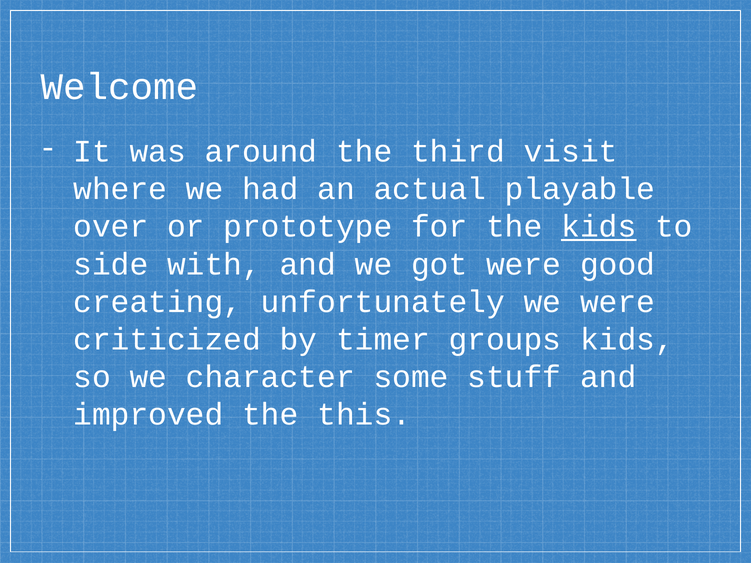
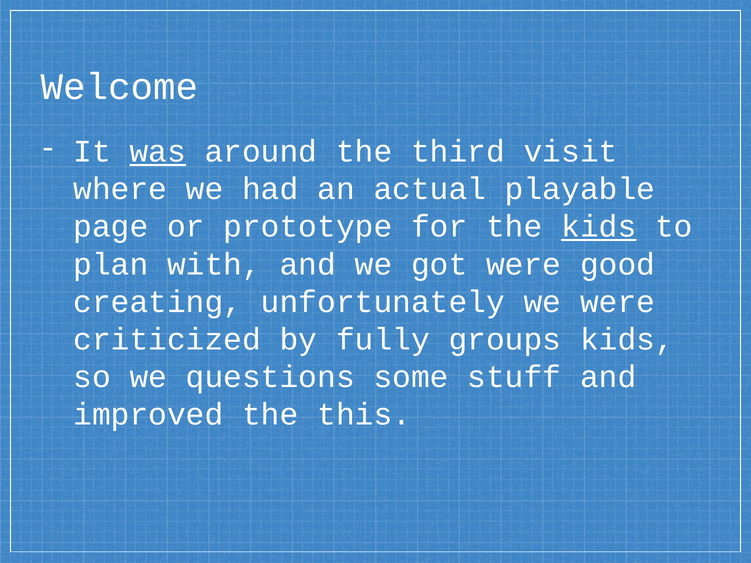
was underline: none -> present
over: over -> page
side: side -> plan
timer: timer -> fully
character: character -> questions
